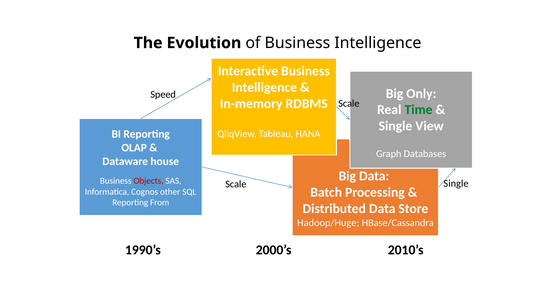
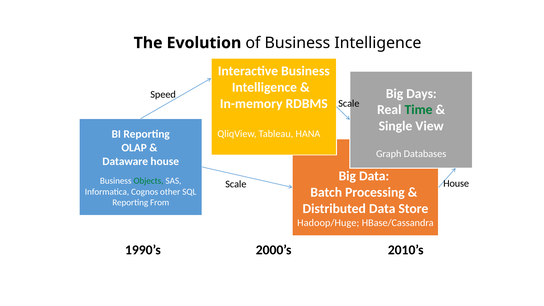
Only: Only -> Days
Objects colour: red -> green
Single at (456, 183): Single -> House
